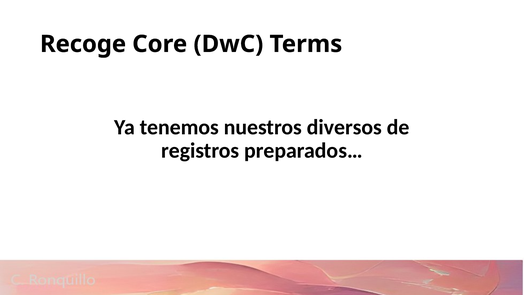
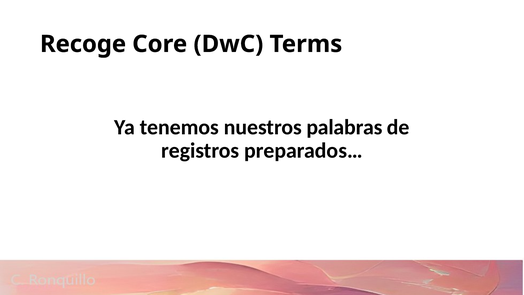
diversos: diversos -> palabras
